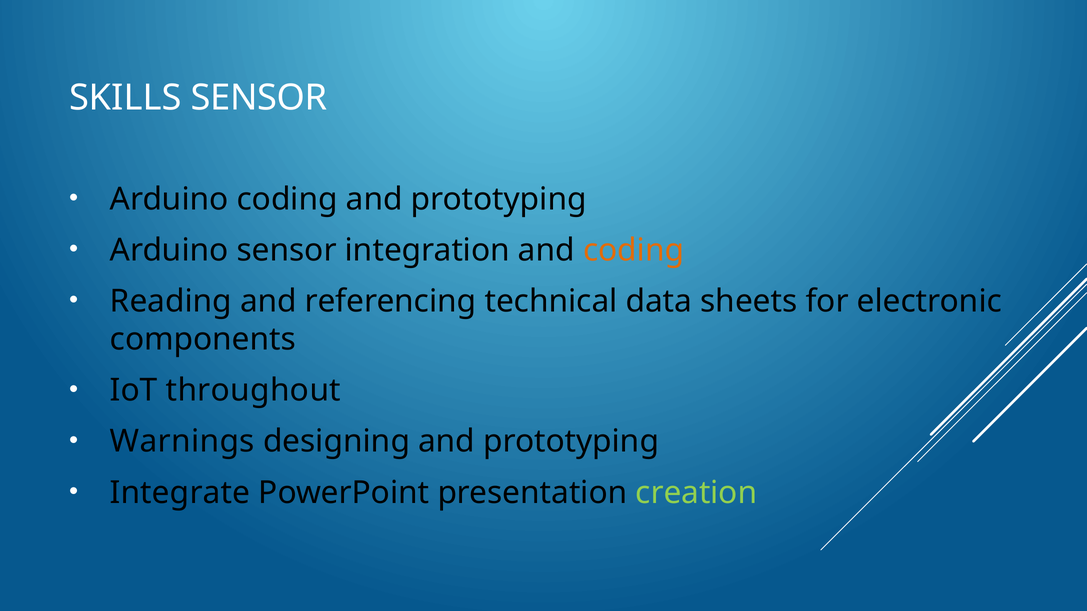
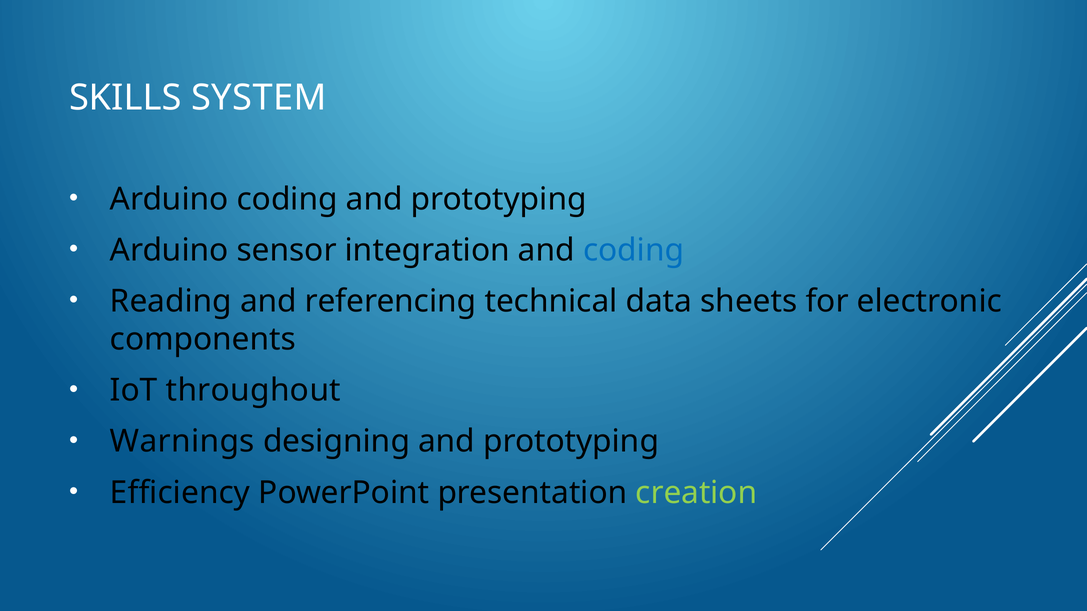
SKILLS SENSOR: SENSOR -> SYSTEM
coding at (634, 250) colour: orange -> blue
Integrate: Integrate -> Efficiency
